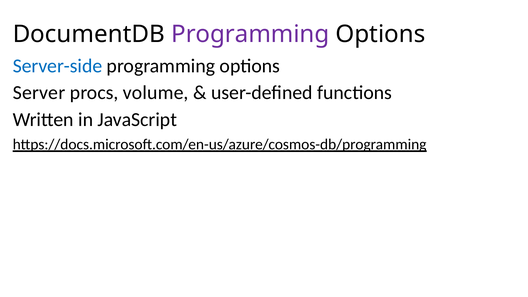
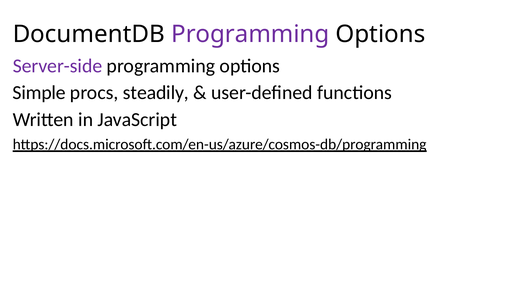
Server-side colour: blue -> purple
Server: Server -> Simple
volume: volume -> steadily
